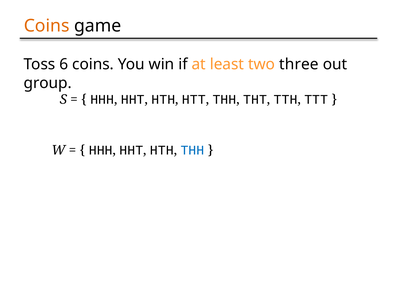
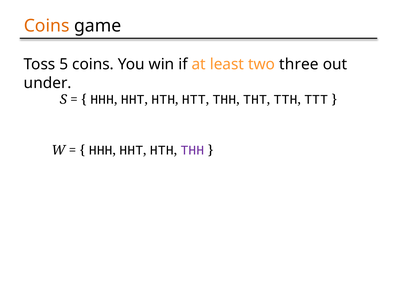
6: 6 -> 5
group: group -> under
THH at (192, 150) colour: blue -> purple
